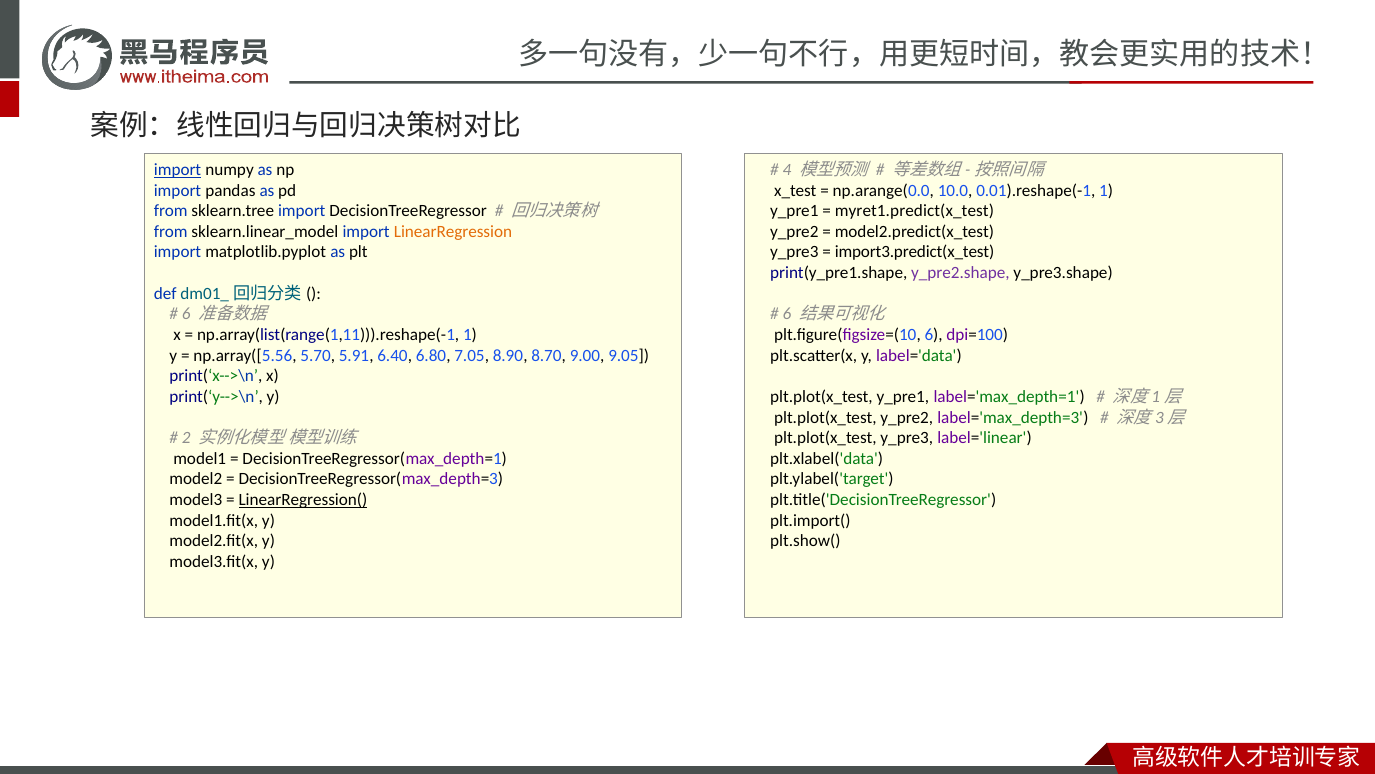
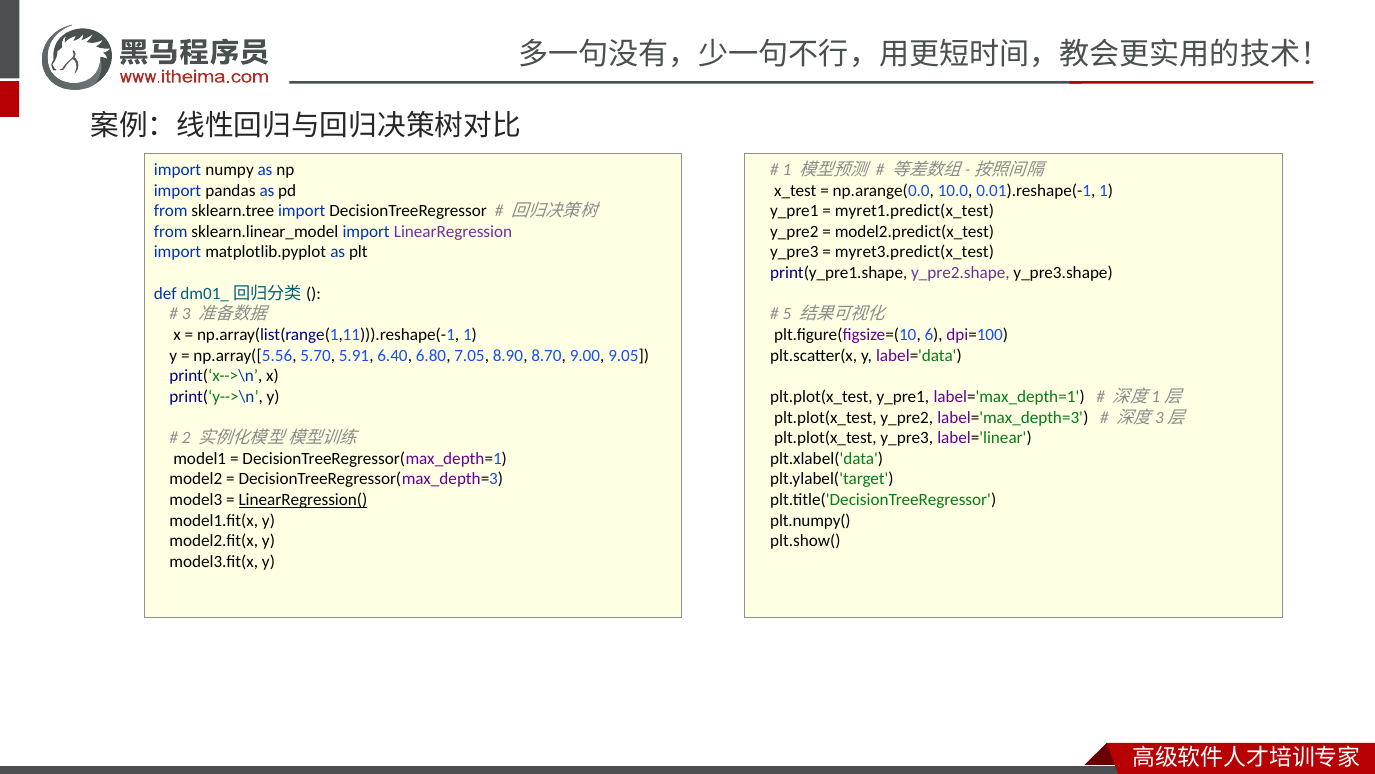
import at (178, 170) underline: present -> none
4 at (787, 170): 4 -> 1
LinearRegression colour: orange -> purple
import3.predict(x_test: import3.predict(x_test -> myret3.predict(x_test
6 at (186, 314): 6 -> 3
6 at (787, 314): 6 -> 5
plt.import(: plt.import( -> plt.numpy(
